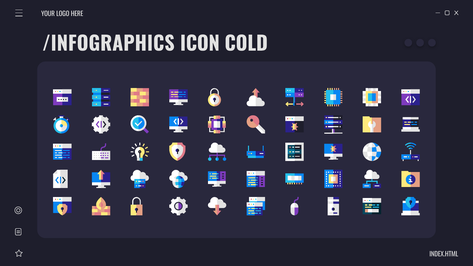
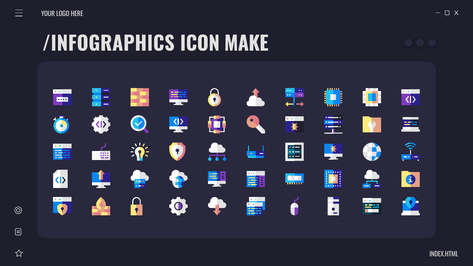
COLD: COLD -> MAKE
